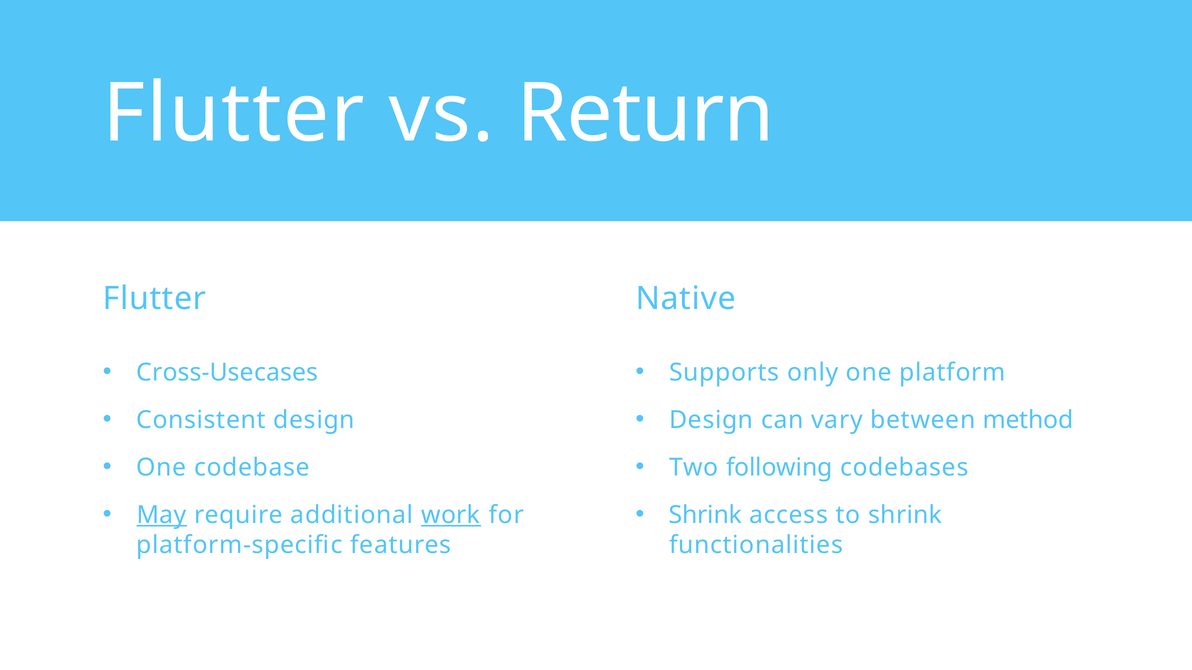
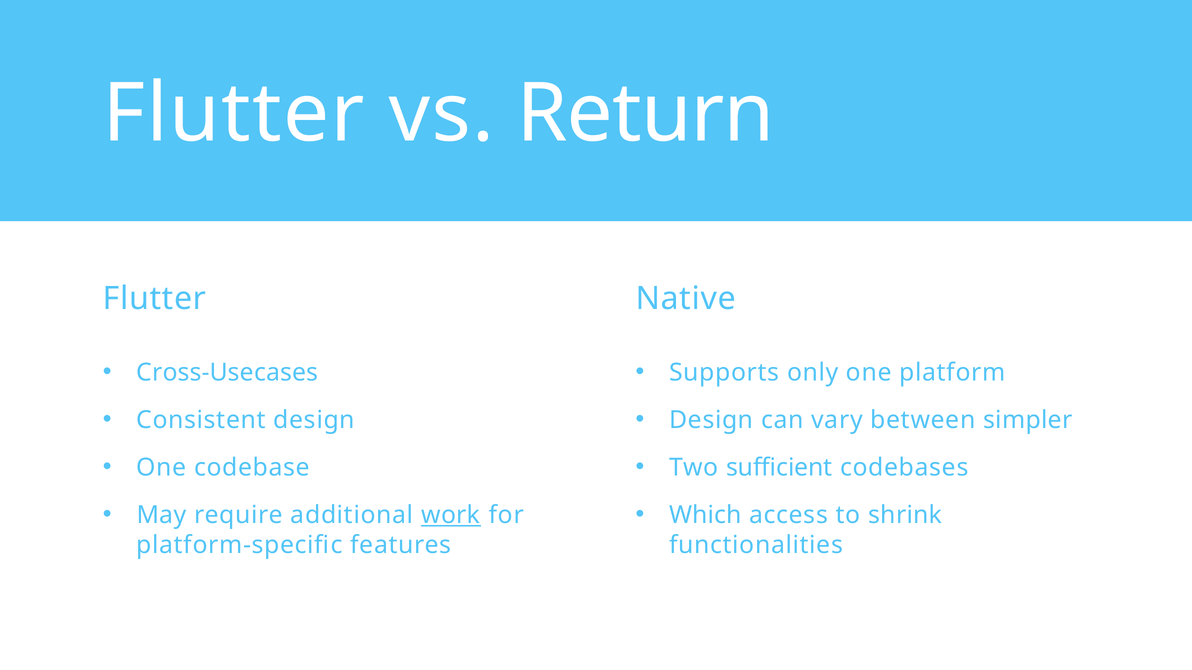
method: method -> simpler
following: following -> sufficient
May underline: present -> none
Shrink at (705, 515): Shrink -> Which
